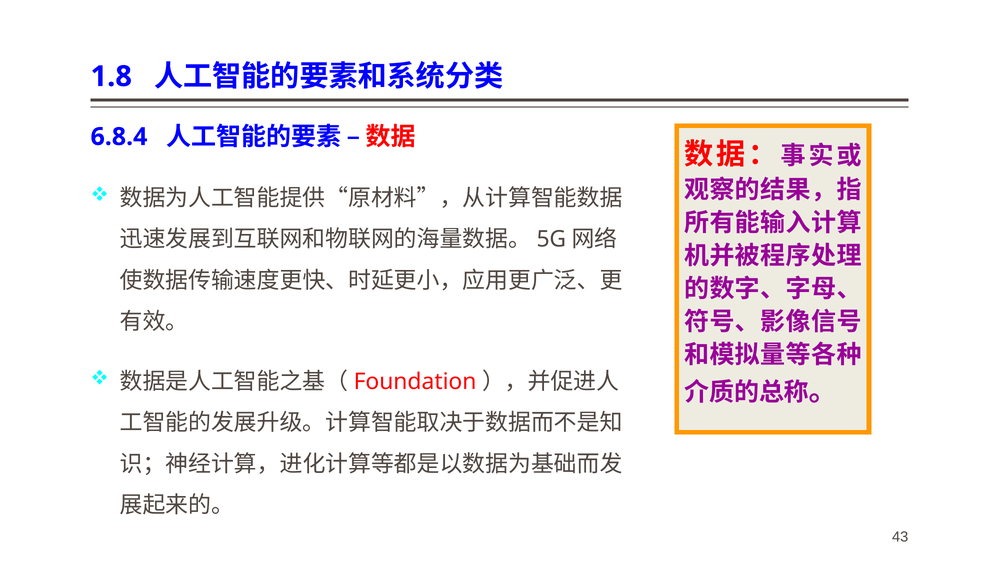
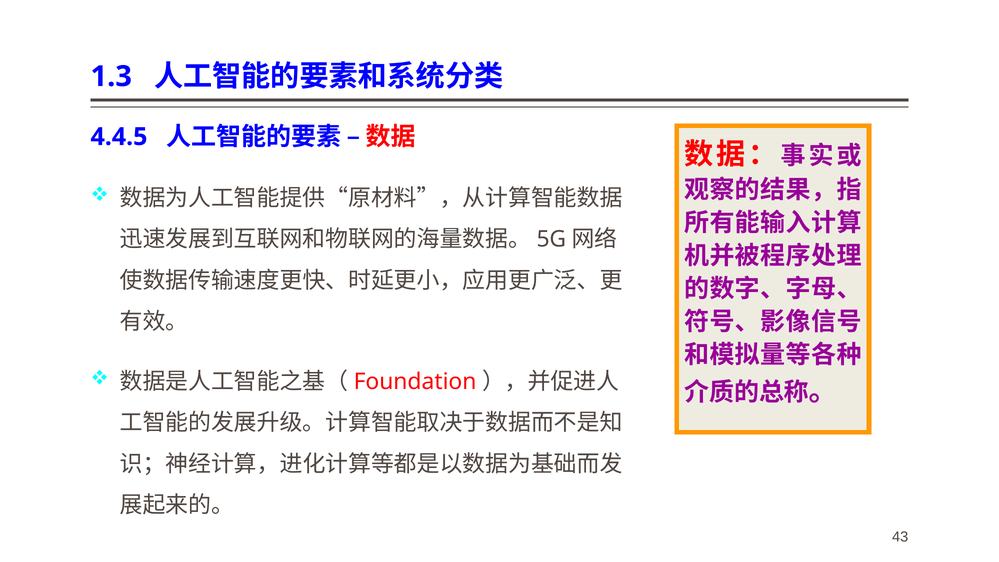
1.8: 1.8 -> 1.3
6.8.4: 6.8.4 -> 4.4.5
